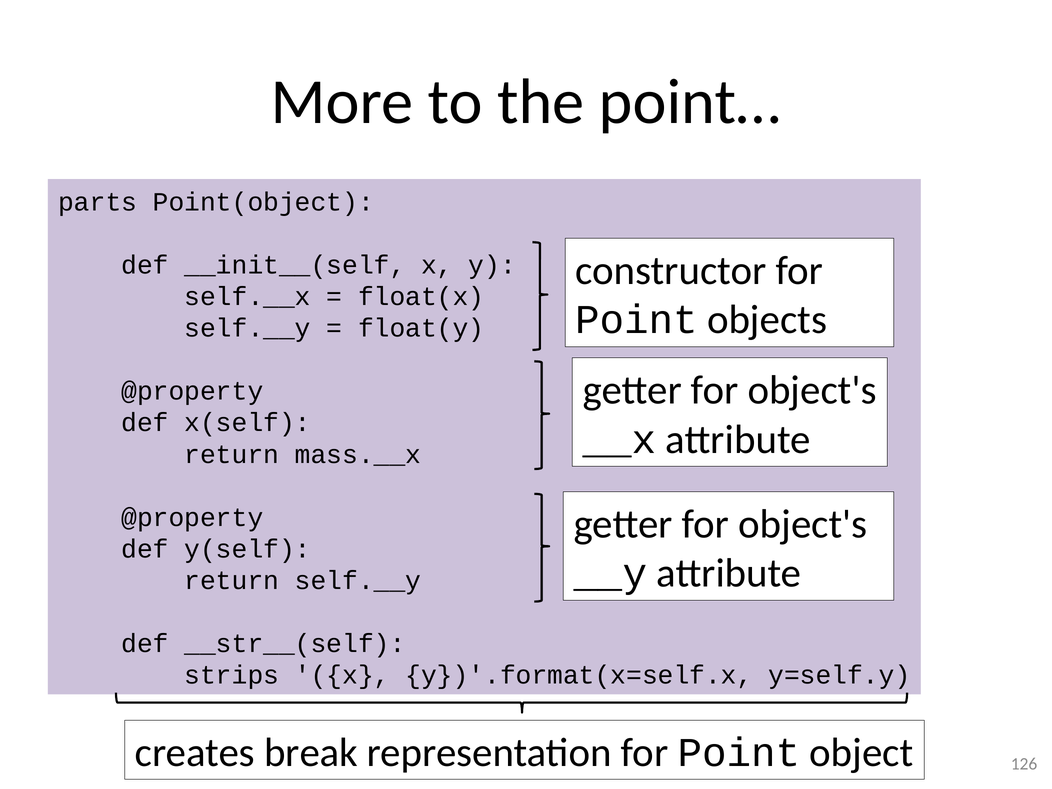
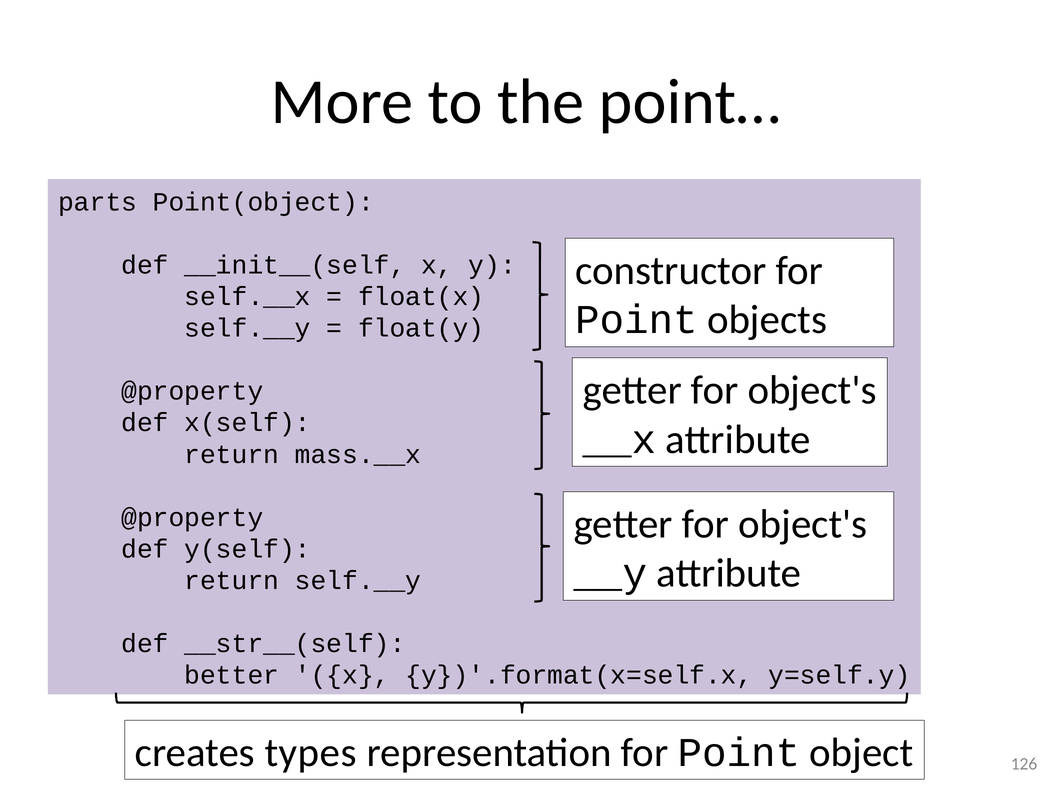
strips: strips -> better
break: break -> types
